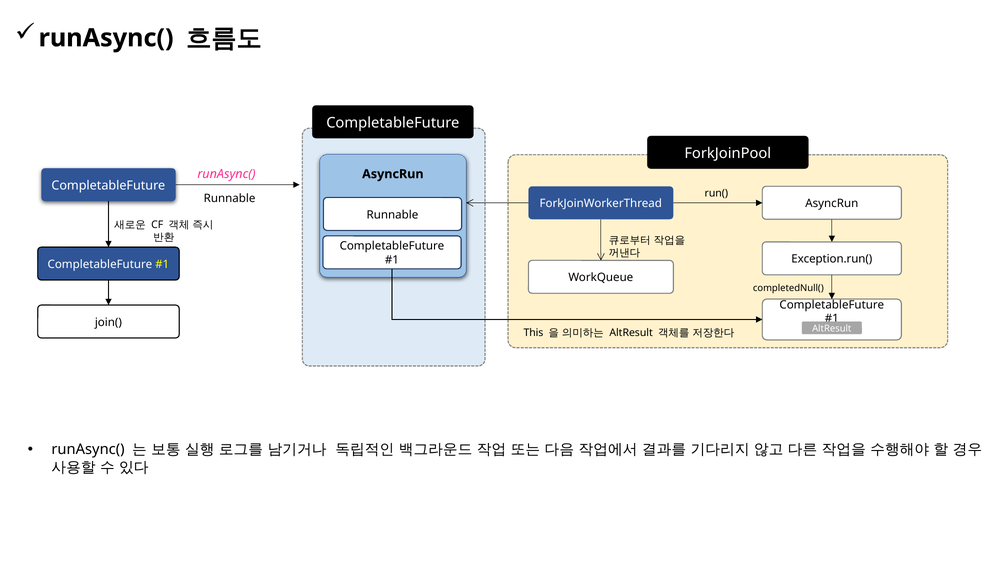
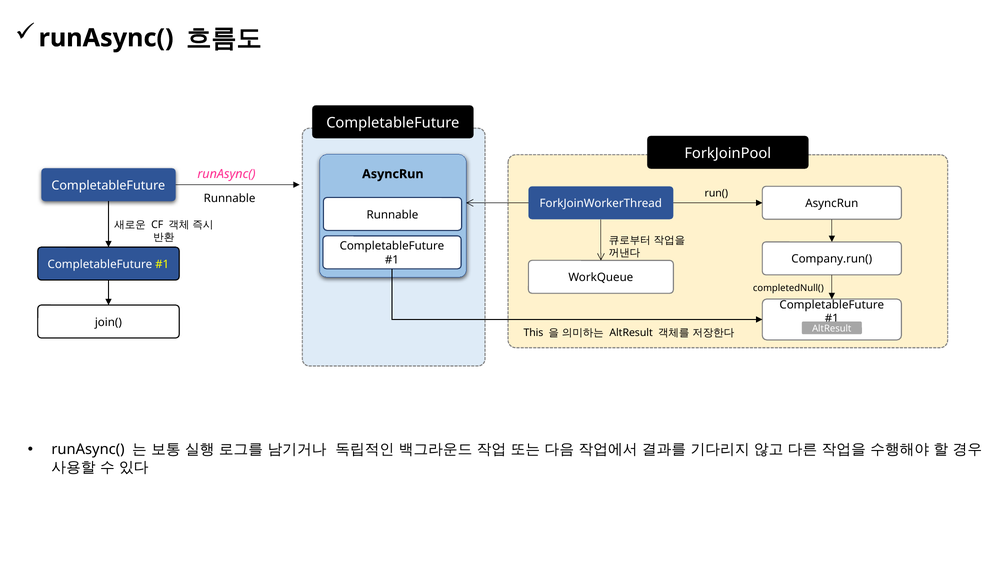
Exception.run(: Exception.run( -> Company.run(
